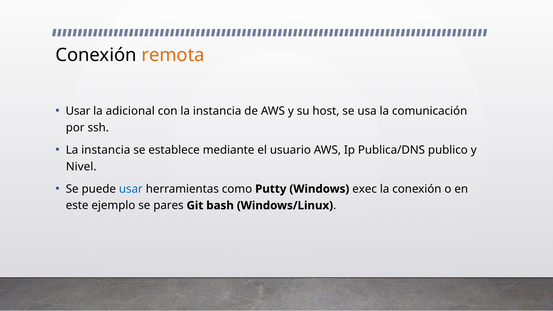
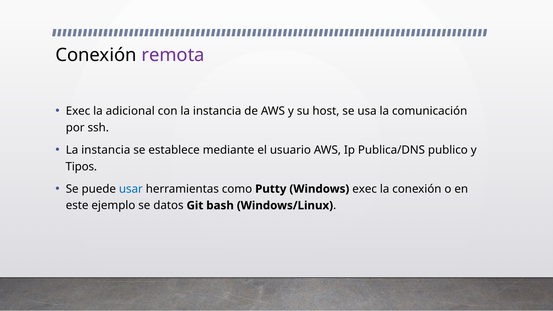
remota colour: orange -> purple
Usar at (78, 111): Usar -> Exec
Nivel: Nivel -> Tipos
pares: pares -> datos
